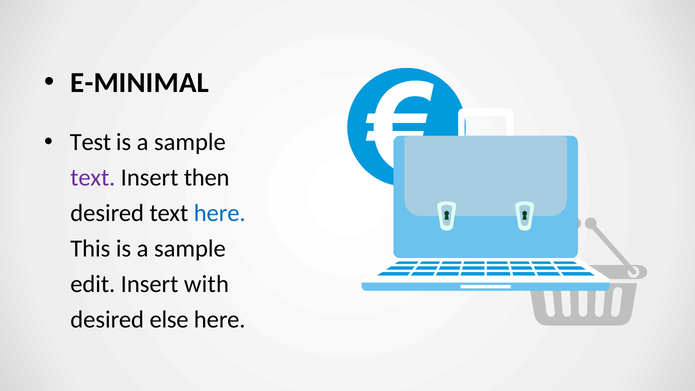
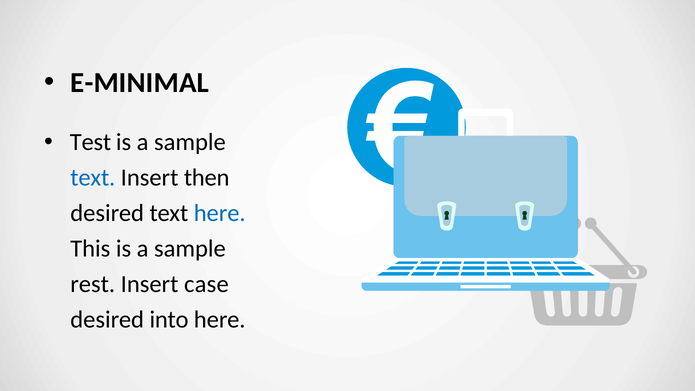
text at (93, 178) colour: purple -> blue
edit: edit -> rest
with: with -> case
else: else -> into
